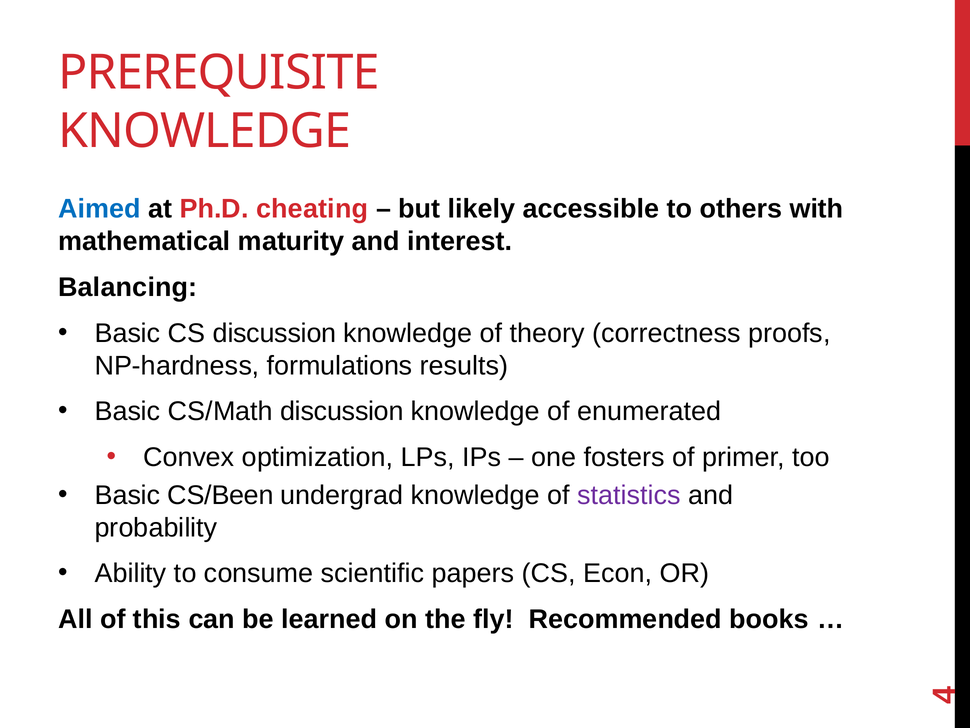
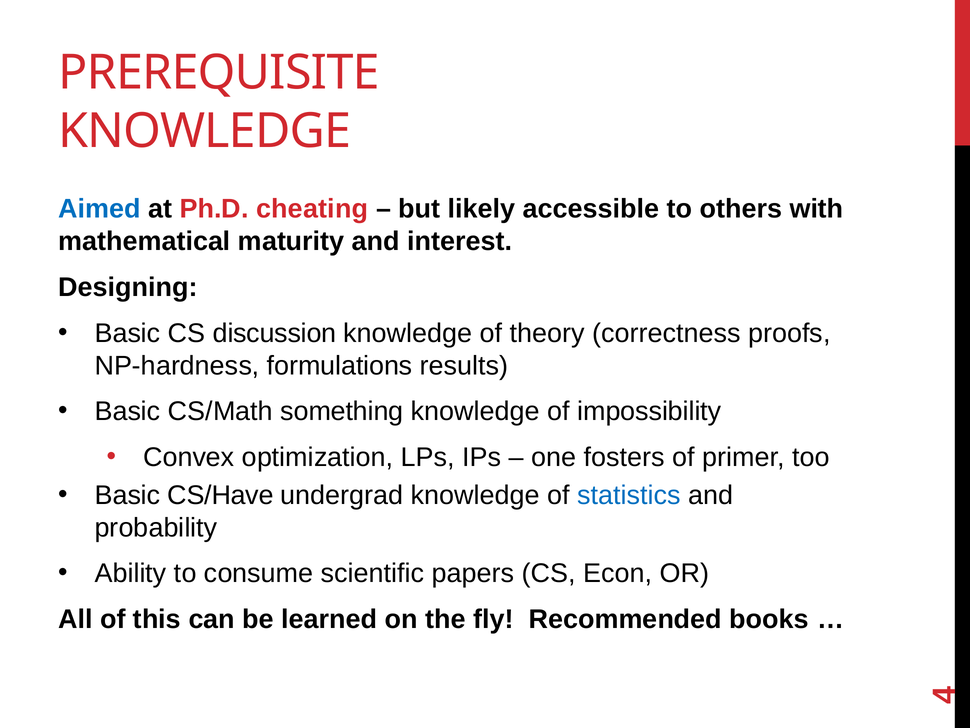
Balancing: Balancing -> Designing
CS/Math discussion: discussion -> something
enumerated: enumerated -> impossibility
CS/Been: CS/Been -> CS/Have
statistics colour: purple -> blue
